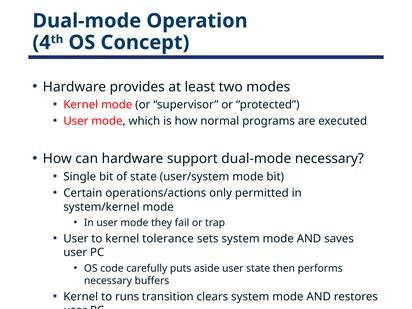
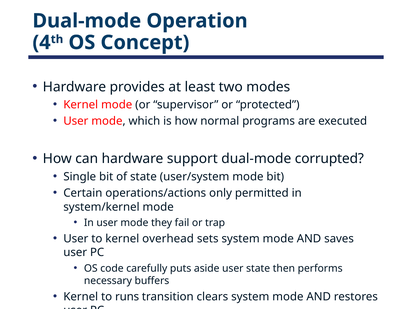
dual-mode necessary: necessary -> corrupted
tolerance: tolerance -> overhead
